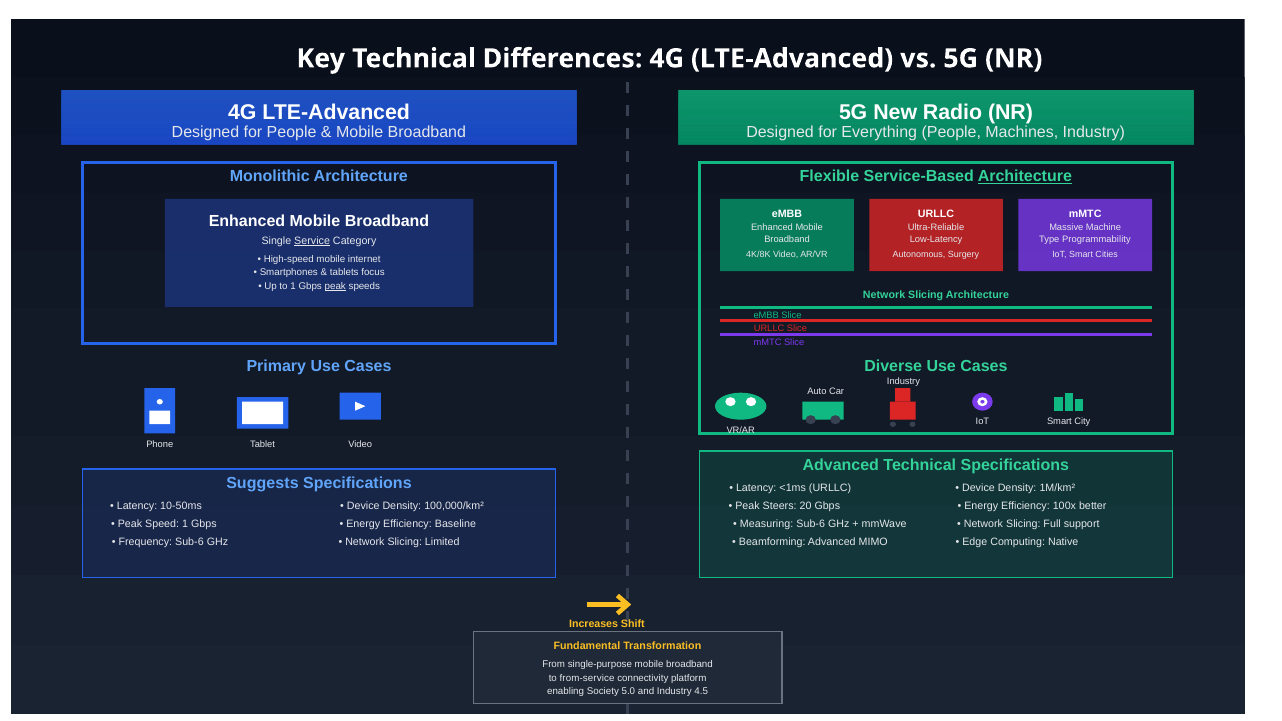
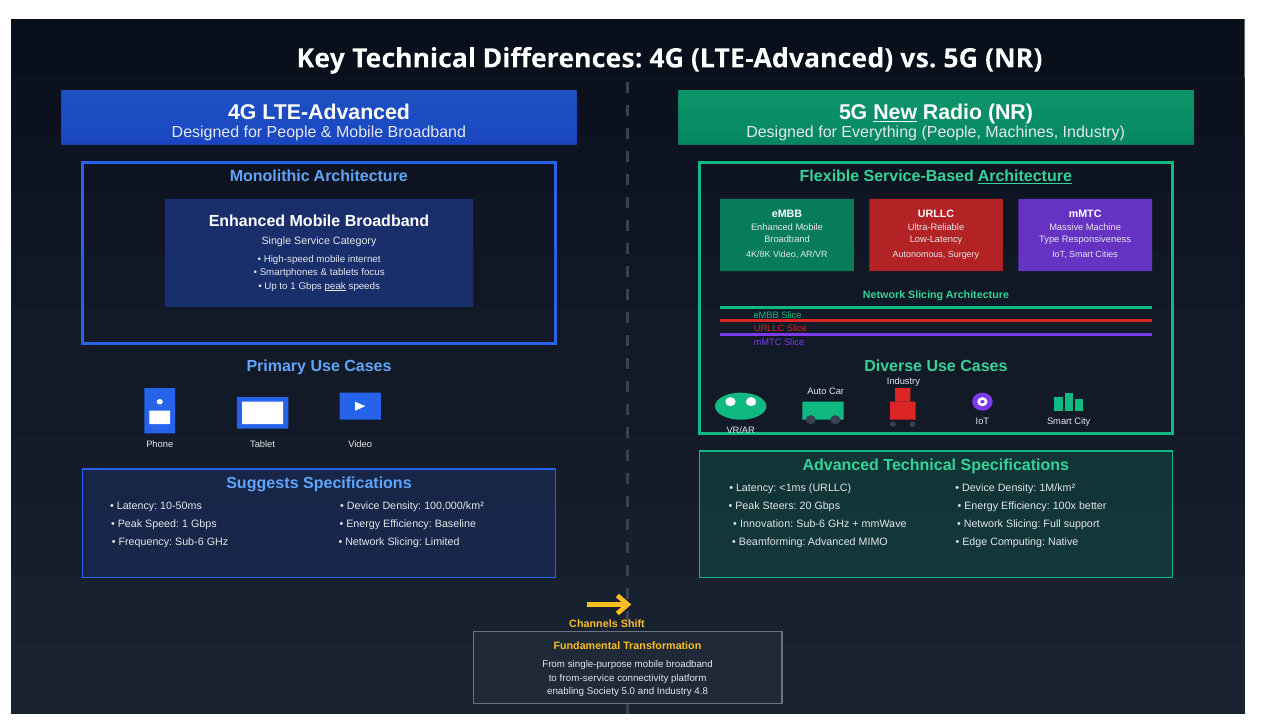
New underline: none -> present
Programmability: Programmability -> Responsiveness
Service underline: present -> none
Measuring: Measuring -> Innovation
Increases: Increases -> Channels
4.5: 4.5 -> 4.8
